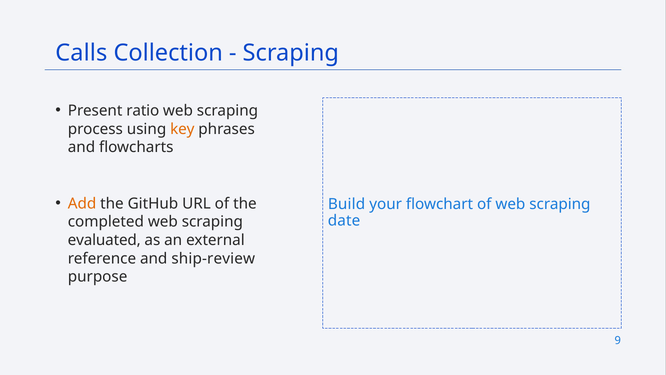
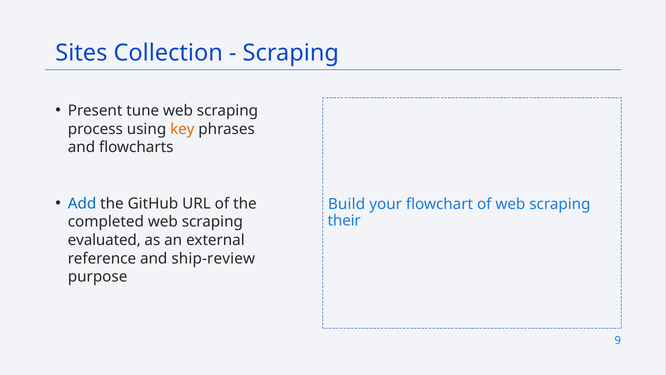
Calls: Calls -> Sites
ratio: ratio -> tune
Add colour: orange -> blue
date: date -> their
